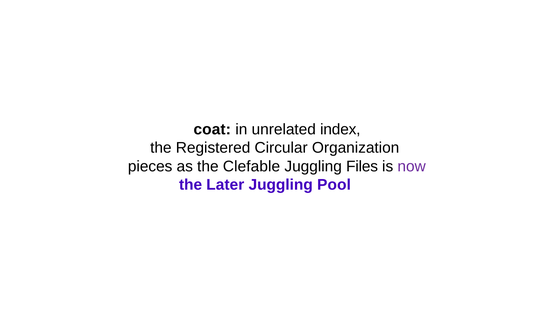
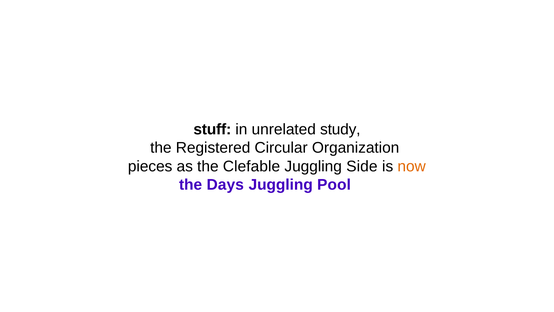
coat: coat -> stuff
index: index -> study
Files: Files -> Side
now colour: purple -> orange
Later: Later -> Days
